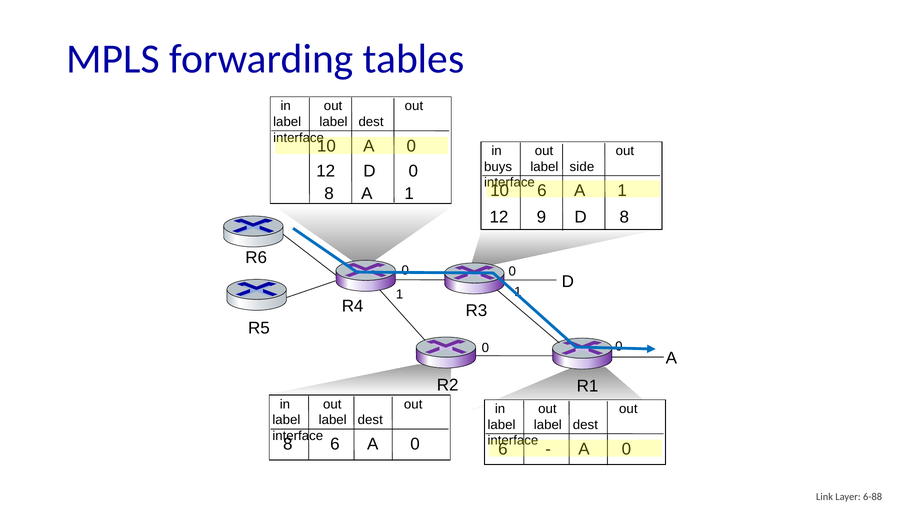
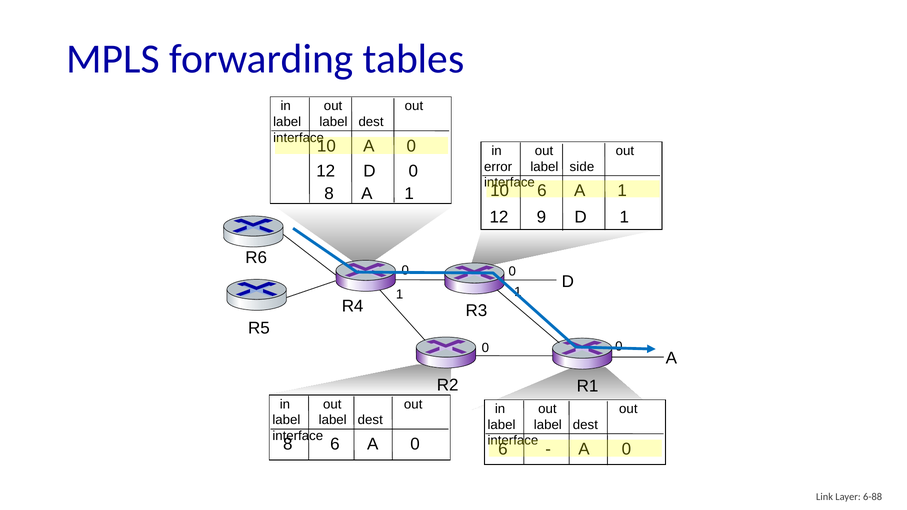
buys: buys -> error
D 8: 8 -> 1
